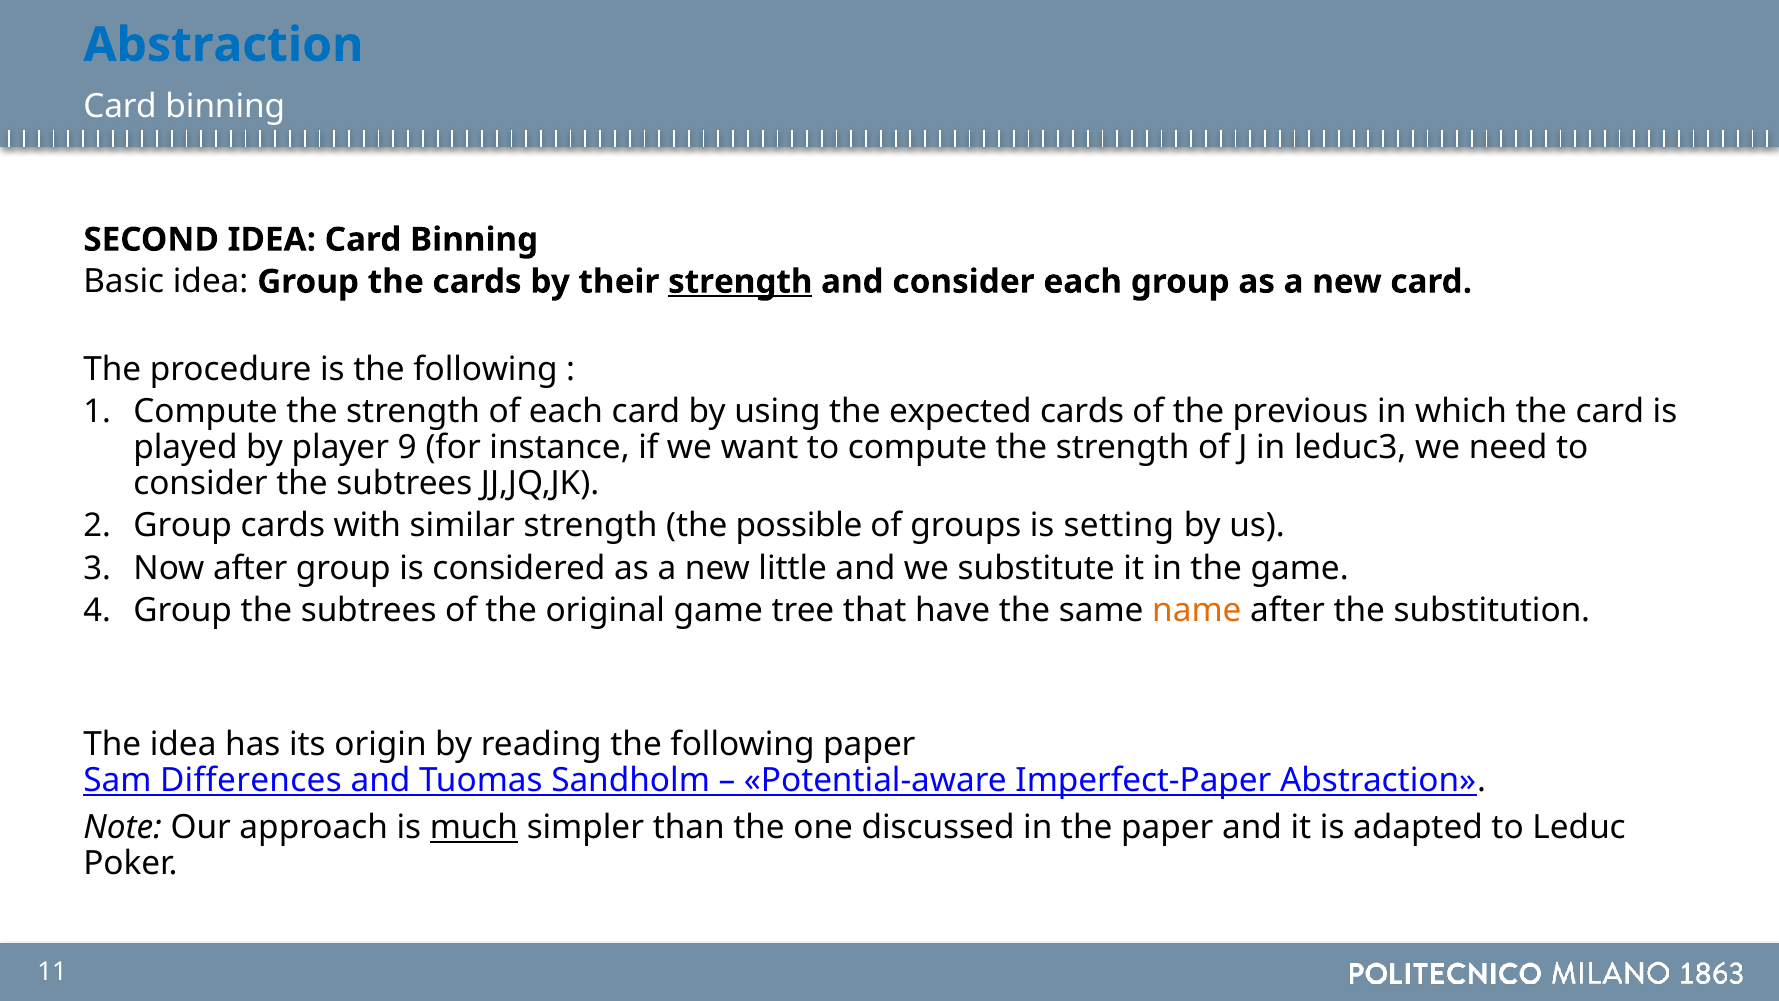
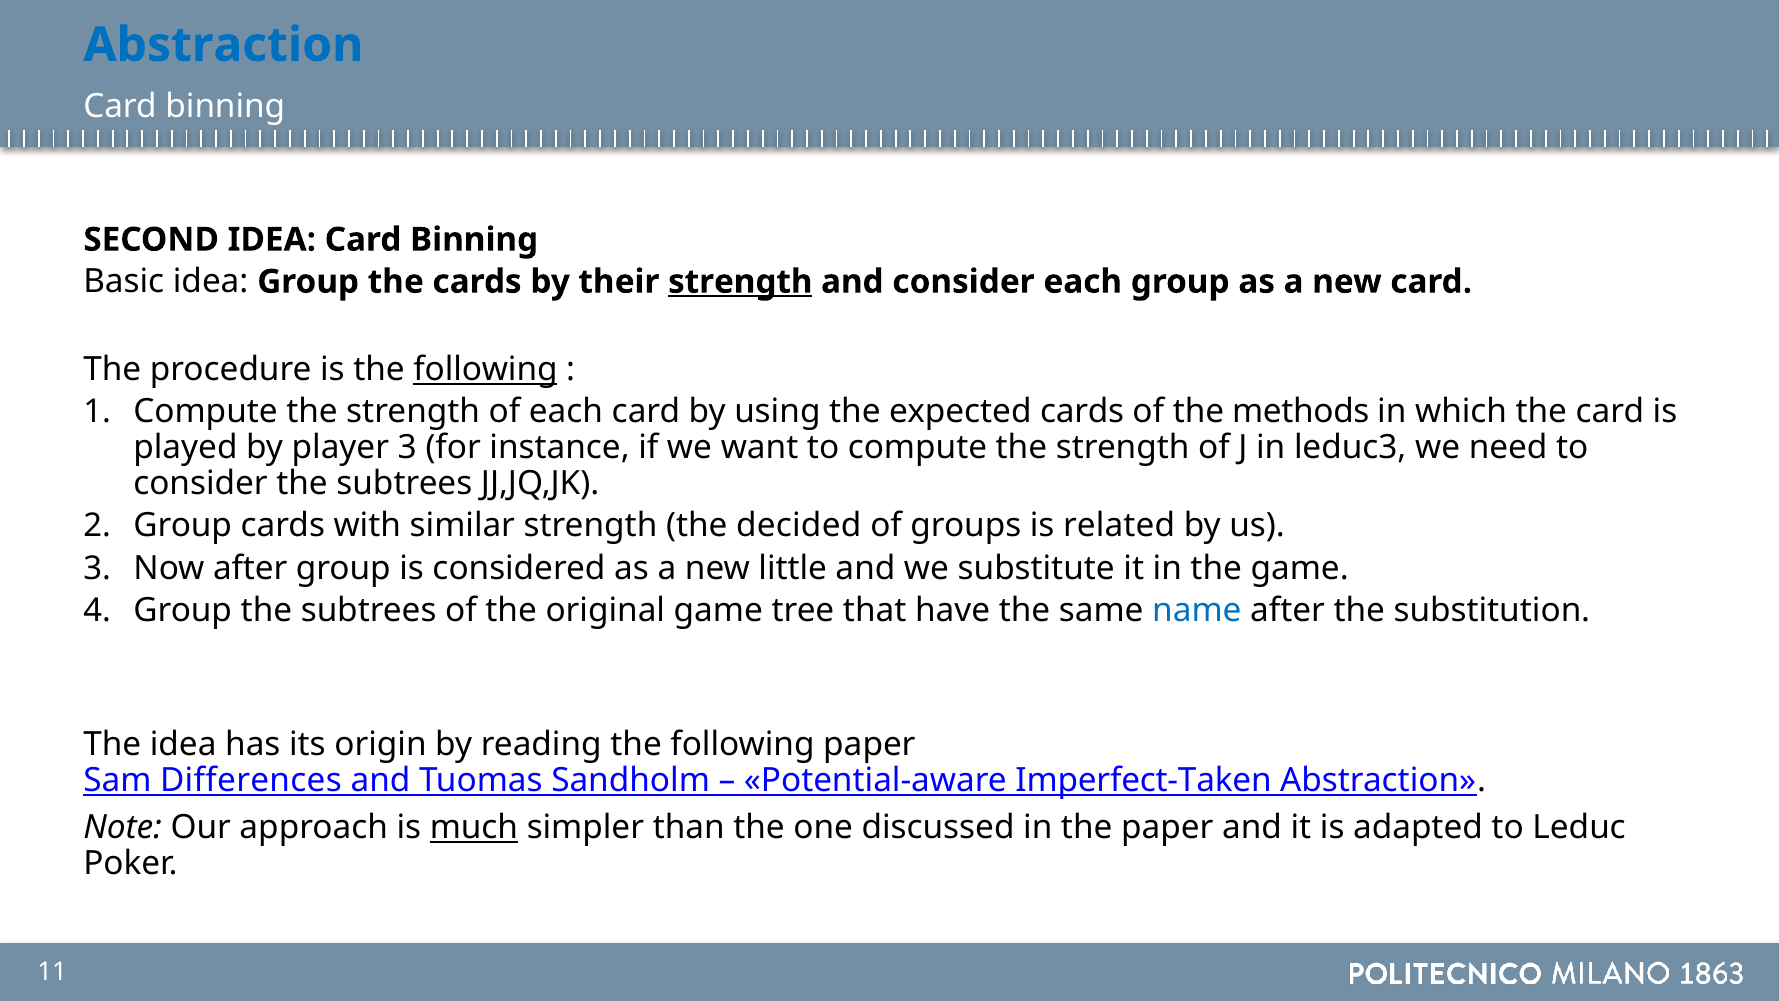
following at (485, 370) underline: none -> present
previous: previous -> methods
player 9: 9 -> 3
possible: possible -> decided
setting: setting -> related
name colour: orange -> blue
Imperfect-Paper: Imperfect-Paper -> Imperfect-Taken
